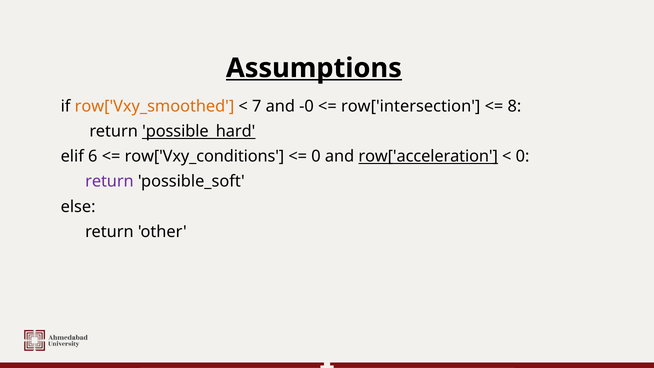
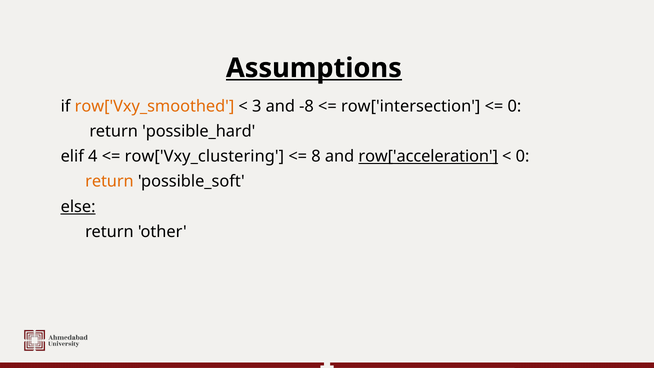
7: 7 -> 3
-0: -0 -> -8
8 at (514, 106): 8 -> 0
possible_hard underline: present -> none
6: 6 -> 4
row['Vxy_conditions: row['Vxy_conditions -> row['Vxy_clustering
0 at (316, 156): 0 -> 8
return at (109, 182) colour: purple -> orange
else underline: none -> present
